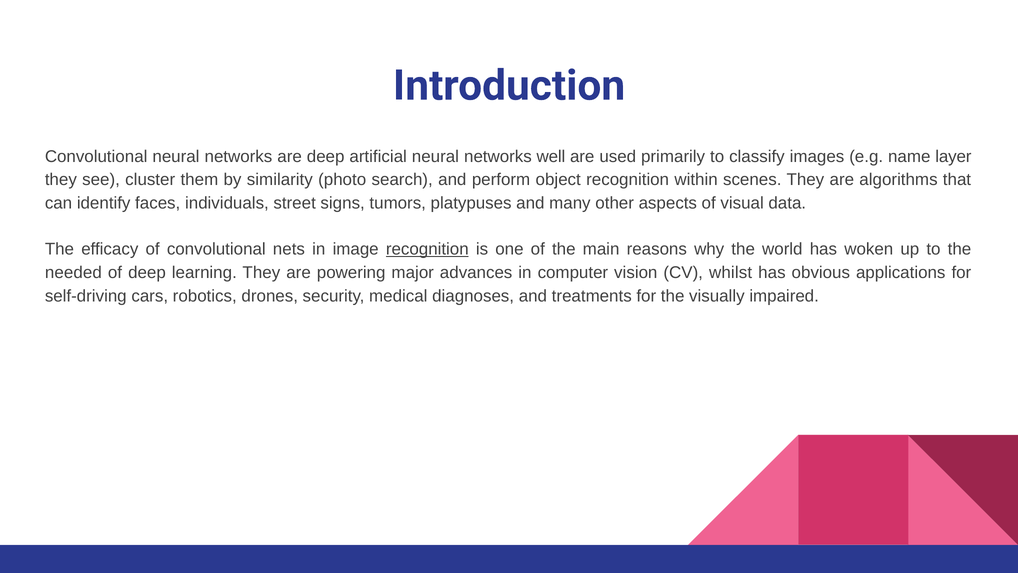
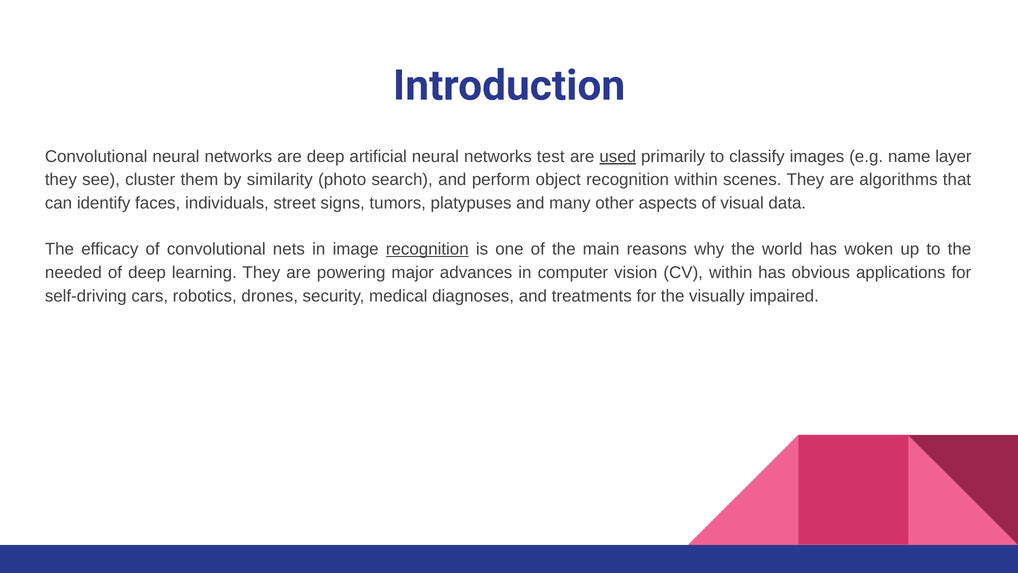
well: well -> test
used underline: none -> present
CV whilst: whilst -> within
